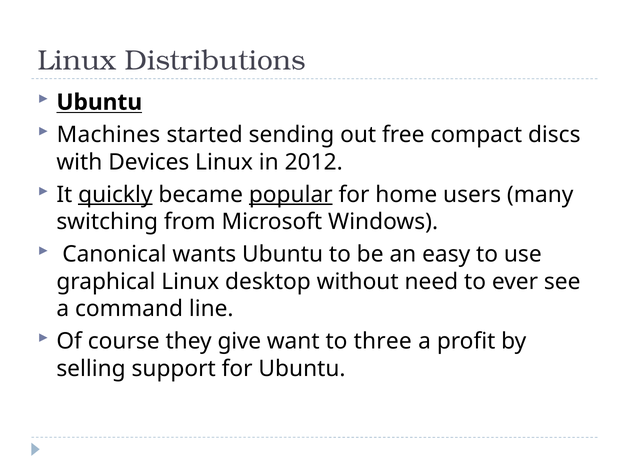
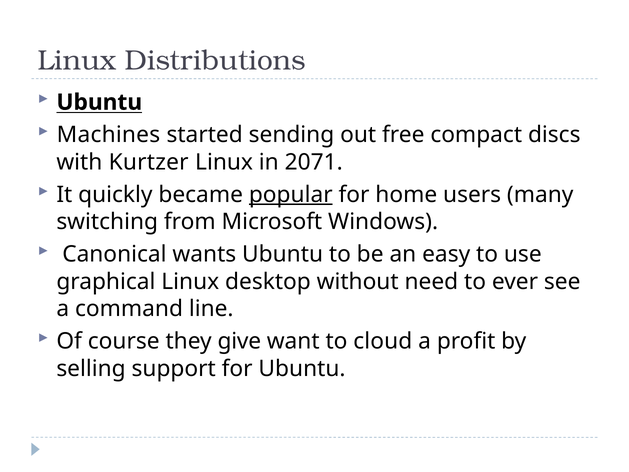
Devices: Devices -> Kurtzer
2012: 2012 -> 2071
quickly underline: present -> none
three: three -> cloud
